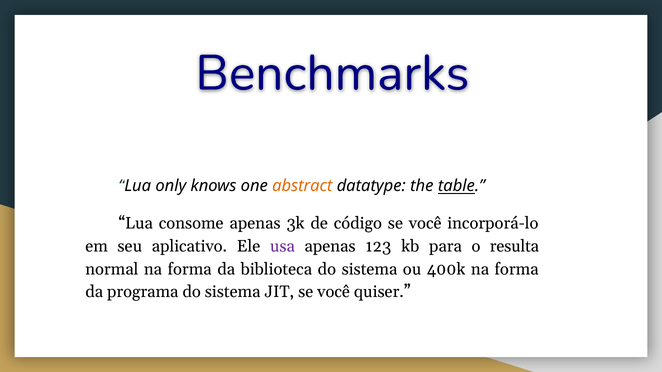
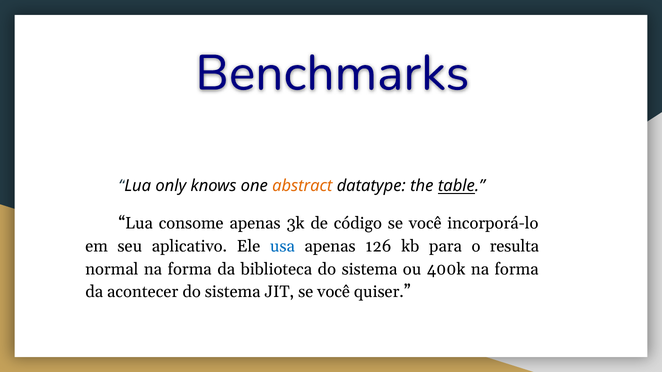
usa colour: purple -> blue
123: 123 -> 126
programa: programa -> acontecer
